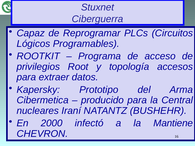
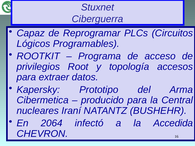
2000: 2000 -> 2064
Mantiene: Mantiene -> Accedida
